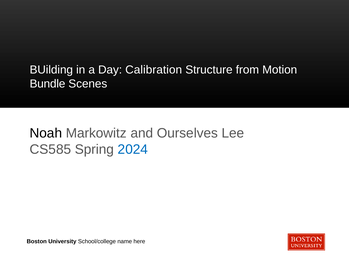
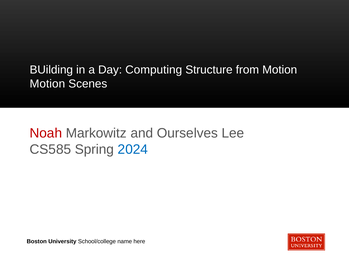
Calibration: Calibration -> Computing
Bundle at (47, 84): Bundle -> Motion
Noah colour: black -> red
